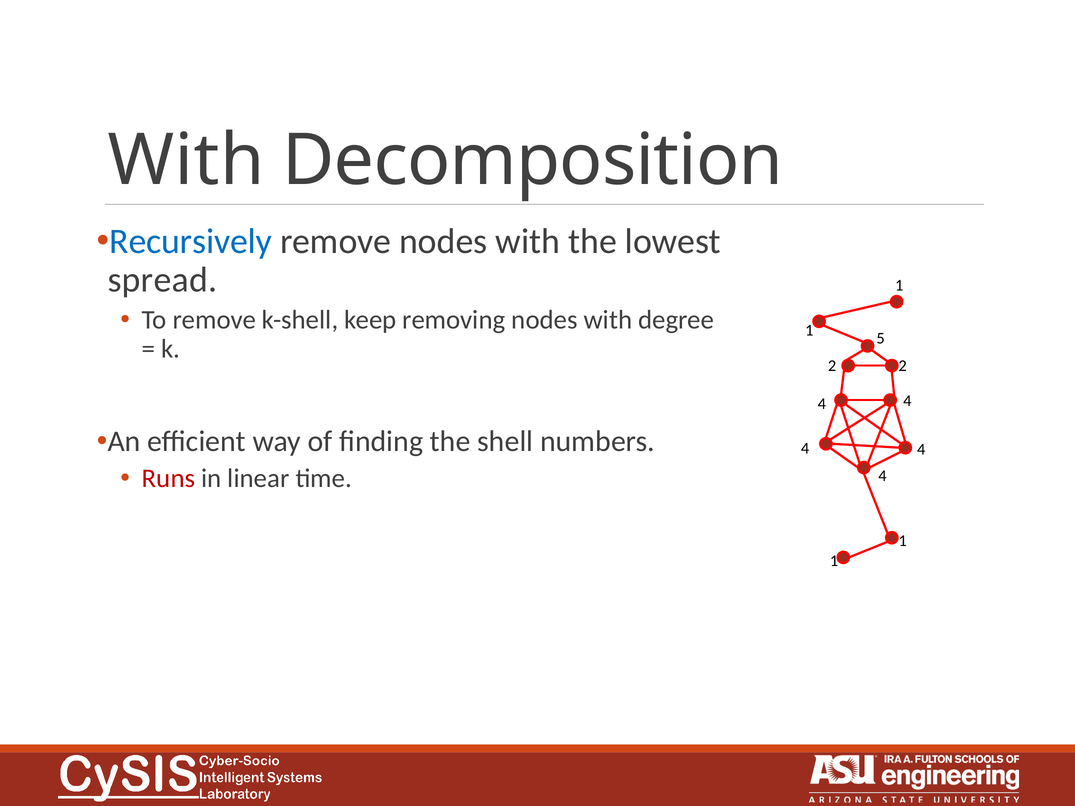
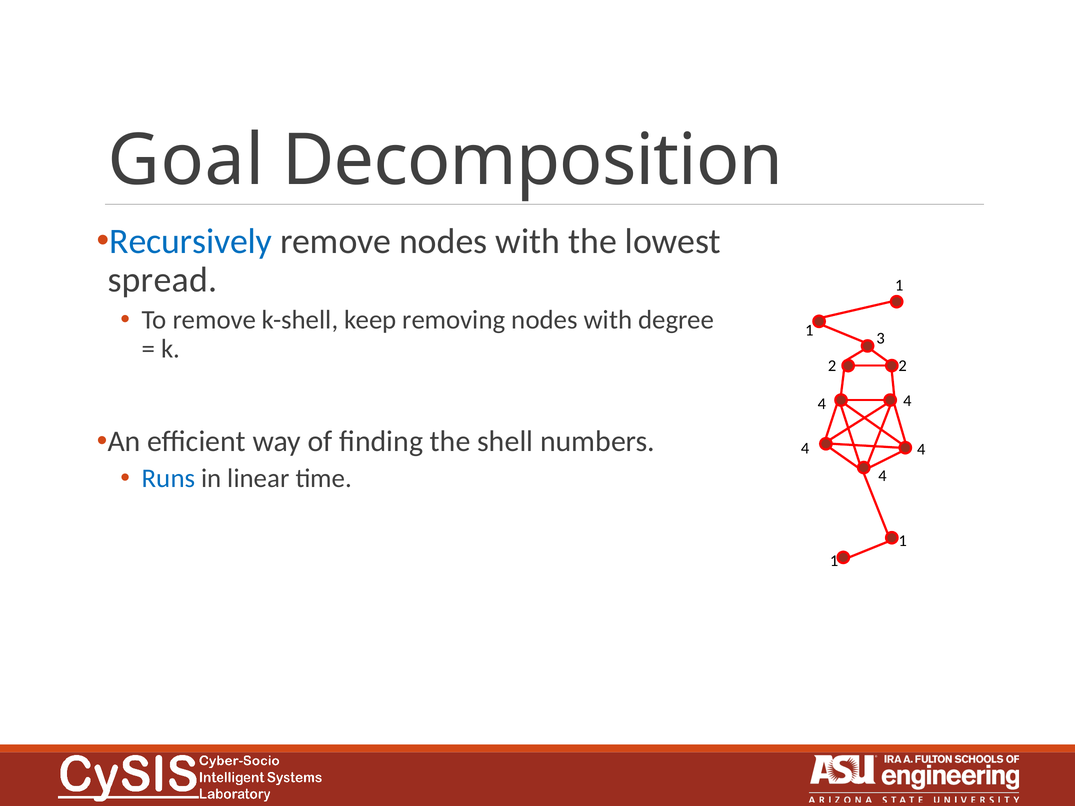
With at (186, 161): With -> Goal
5: 5 -> 3
Runs colour: red -> blue
